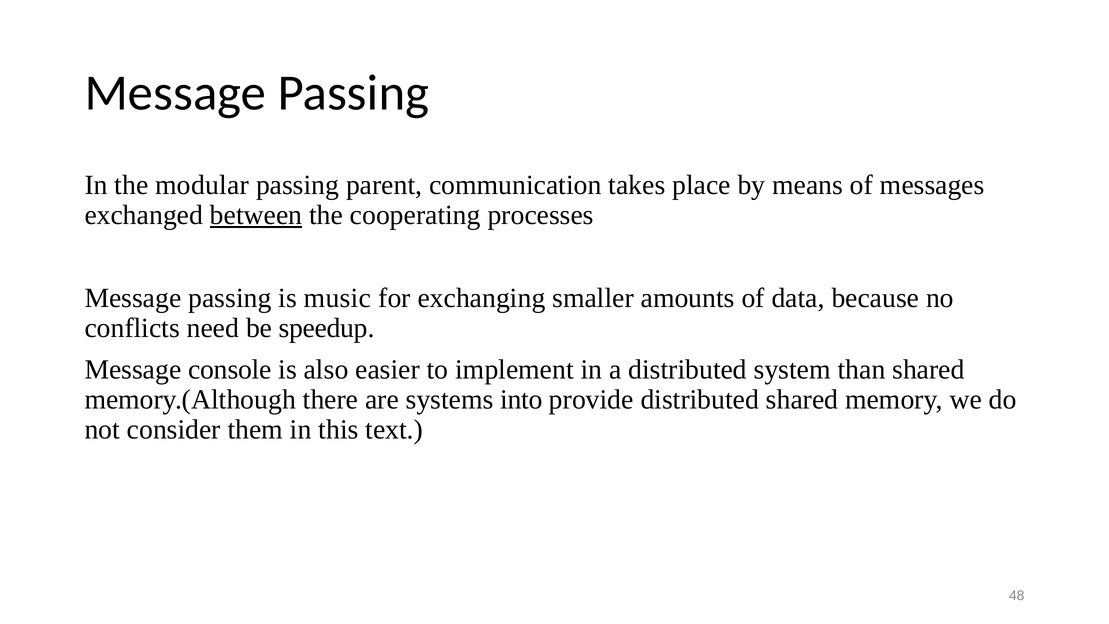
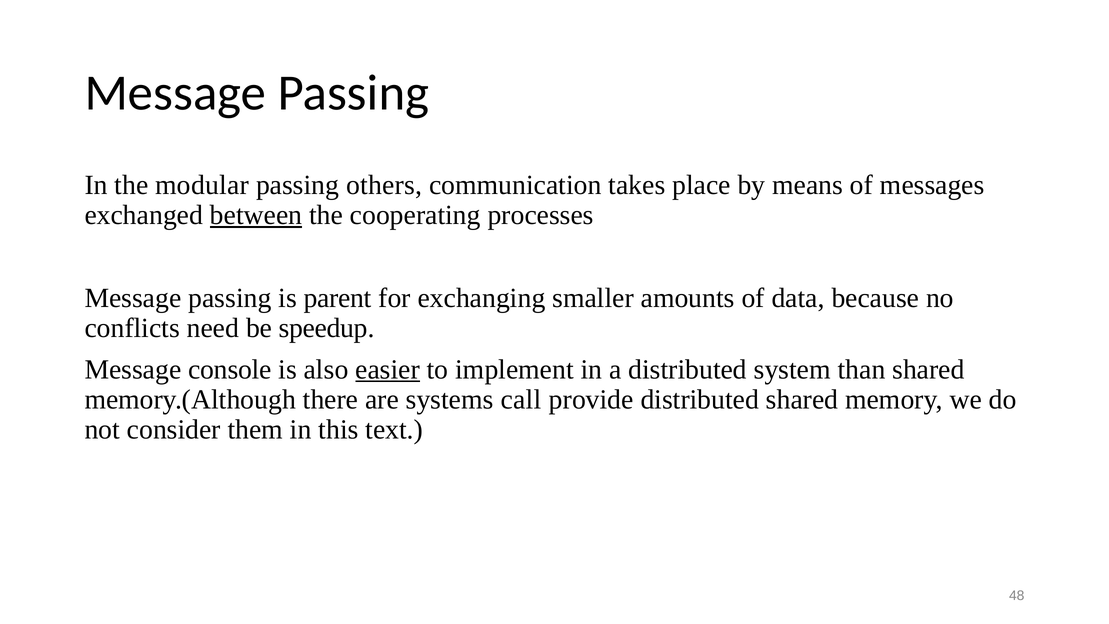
parent: parent -> others
music: music -> parent
easier underline: none -> present
into: into -> call
